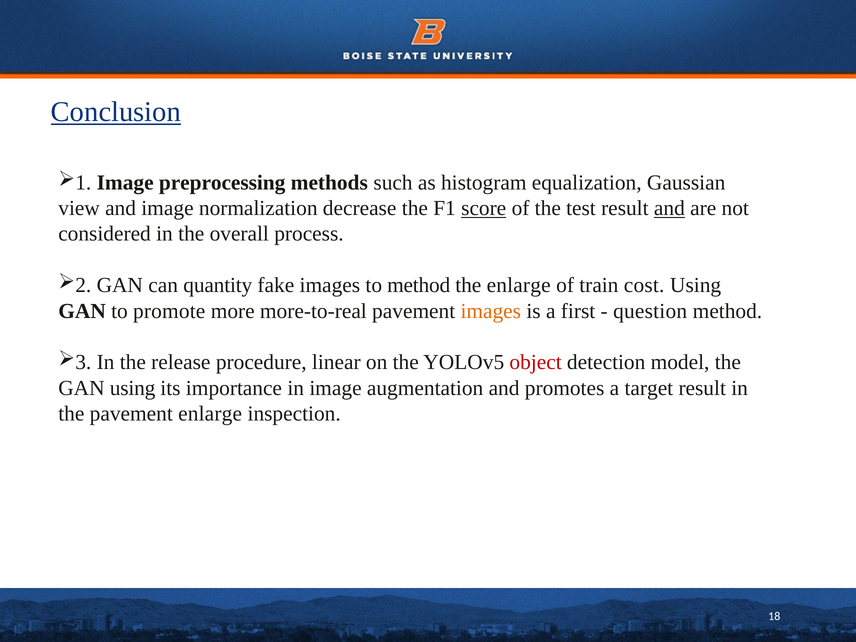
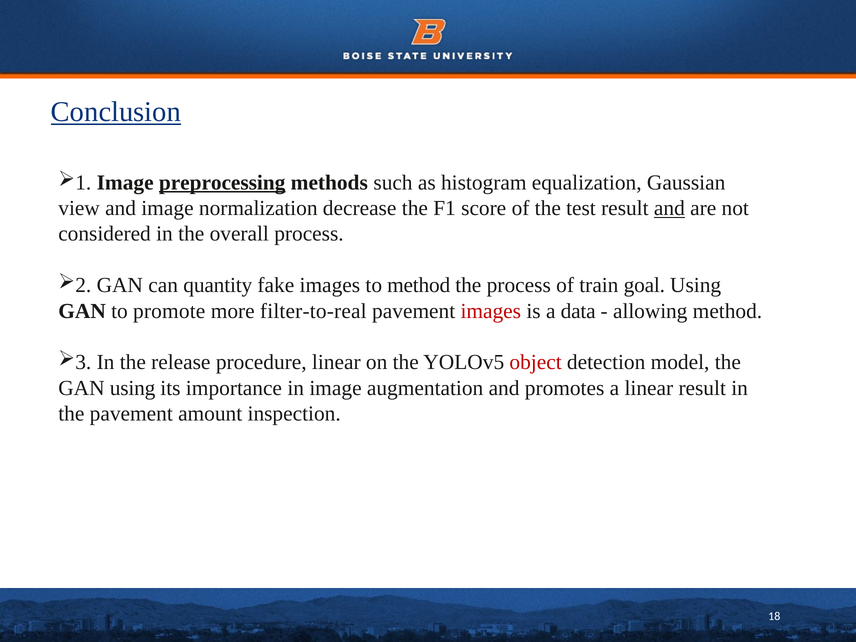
preprocessing underline: none -> present
score underline: present -> none
the enlarge: enlarge -> process
cost: cost -> goal
more-to-real: more-to-real -> filter-to-real
images at (491, 311) colour: orange -> red
first: first -> data
question: question -> allowing
a target: target -> linear
pavement enlarge: enlarge -> amount
